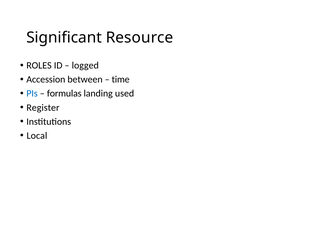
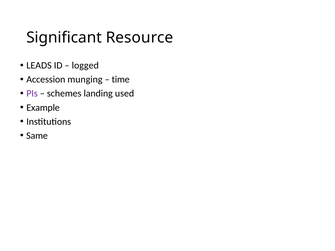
ROLES: ROLES -> LEADS
between: between -> munging
PIs colour: blue -> purple
formulas: formulas -> schemes
Register: Register -> Example
Local: Local -> Same
